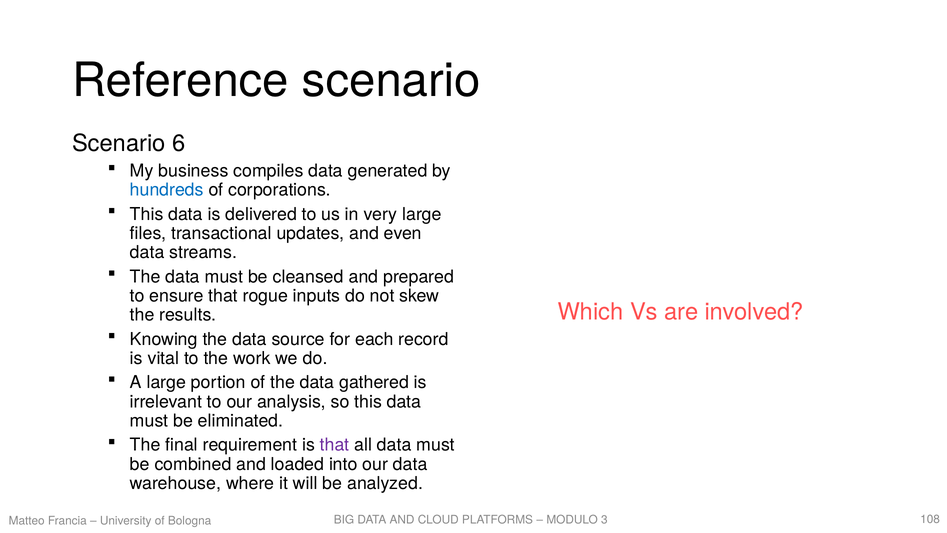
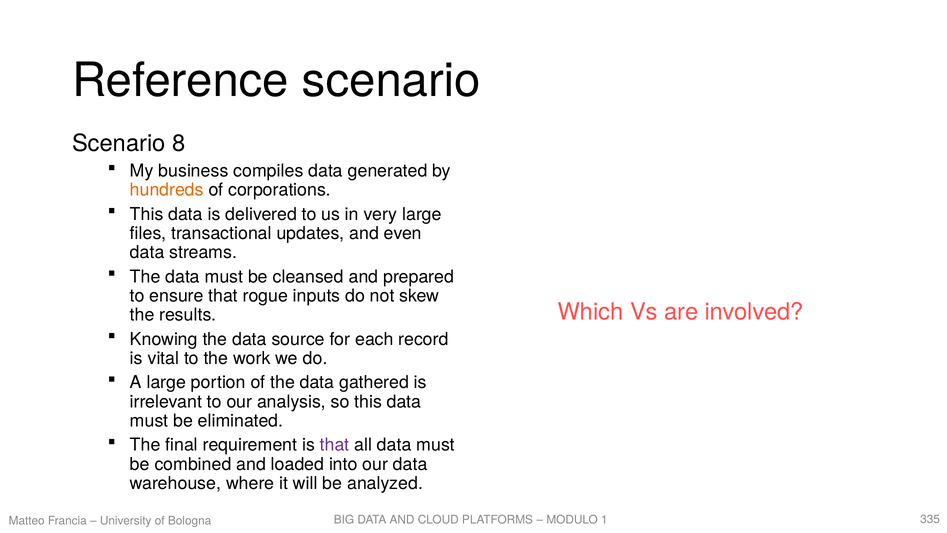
6: 6 -> 8
hundreds colour: blue -> orange
3: 3 -> 1
108: 108 -> 335
